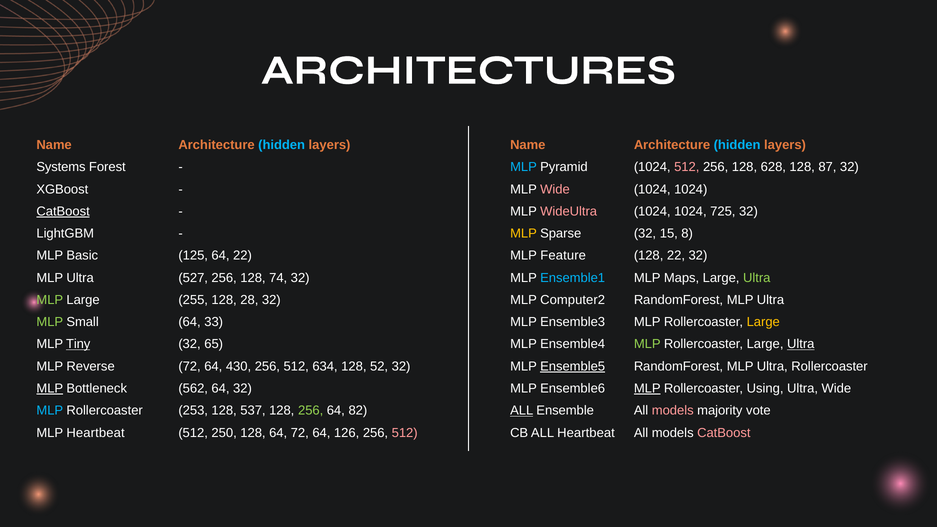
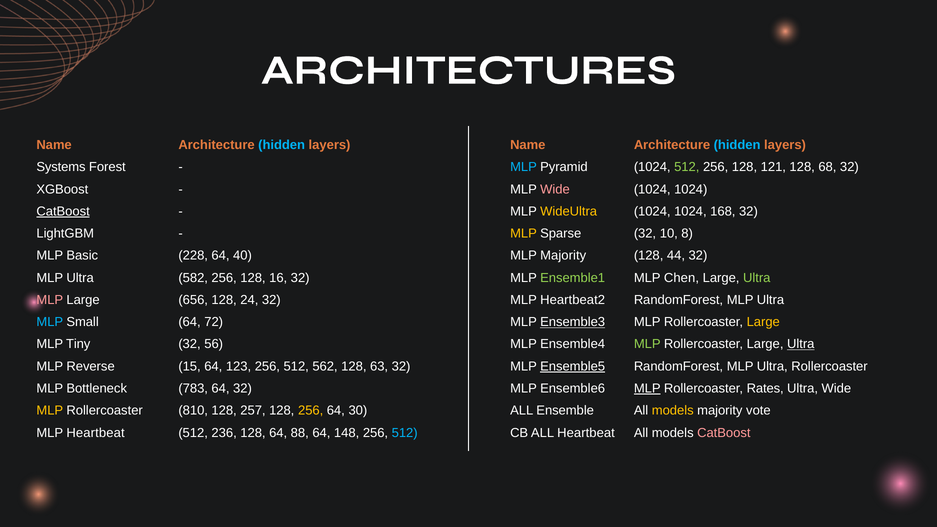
512 at (687, 167) colour: pink -> light green
628: 628 -> 121
87: 87 -> 68
WideUltra colour: pink -> yellow
725: 725 -> 168
15: 15 -> 10
125: 125 -> 228
64 22: 22 -> 40
MLP Feature: Feature -> Majority
128 22: 22 -> 44
527: 527 -> 582
74: 74 -> 16
Ensemble1 colour: light blue -> light green
Maps: Maps -> Chen
MLP at (50, 300) colour: light green -> pink
255: 255 -> 656
28: 28 -> 24
Computer2: Computer2 -> Heartbeat2
MLP at (50, 322) colour: light green -> light blue
33: 33 -> 72
Ensemble3 underline: none -> present
Tiny underline: present -> none
65: 65 -> 56
Reverse 72: 72 -> 15
430: 430 -> 123
634: 634 -> 562
52: 52 -> 63
MLP at (50, 389) underline: present -> none
562: 562 -> 783
Using: Using -> Rates
MLP at (50, 411) colour: light blue -> yellow
253: 253 -> 810
537: 537 -> 257
256 at (311, 411) colour: light green -> yellow
82: 82 -> 30
ALL at (522, 411) underline: present -> none
models at (673, 411) colour: pink -> yellow
250: 250 -> 236
64 72: 72 -> 88
126: 126 -> 148
512 at (405, 433) colour: pink -> light blue
